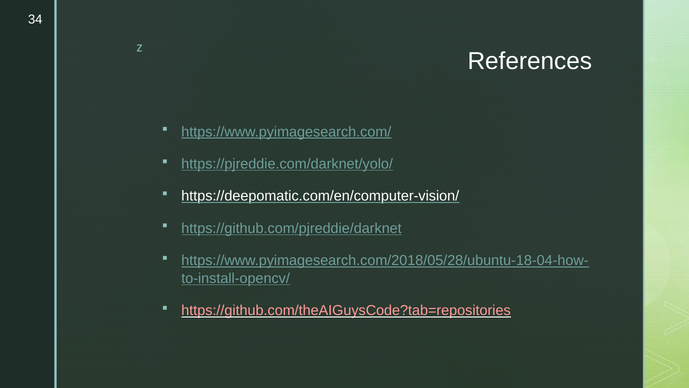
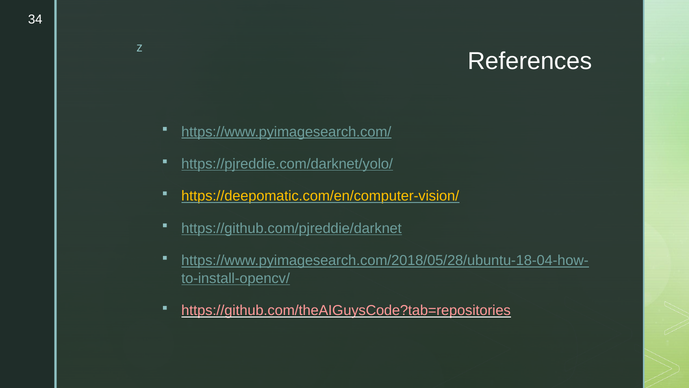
https://deepomatic.com/en/computer-vision/ colour: white -> yellow
